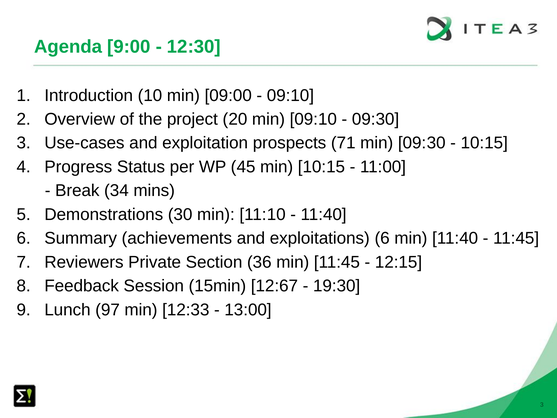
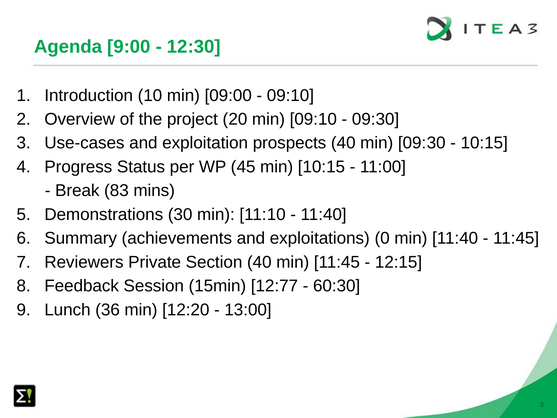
prospects 71: 71 -> 40
34: 34 -> 83
exploitations 6: 6 -> 0
Section 36: 36 -> 40
12:67: 12:67 -> 12:77
19:30: 19:30 -> 60:30
97: 97 -> 36
12:33: 12:33 -> 12:20
